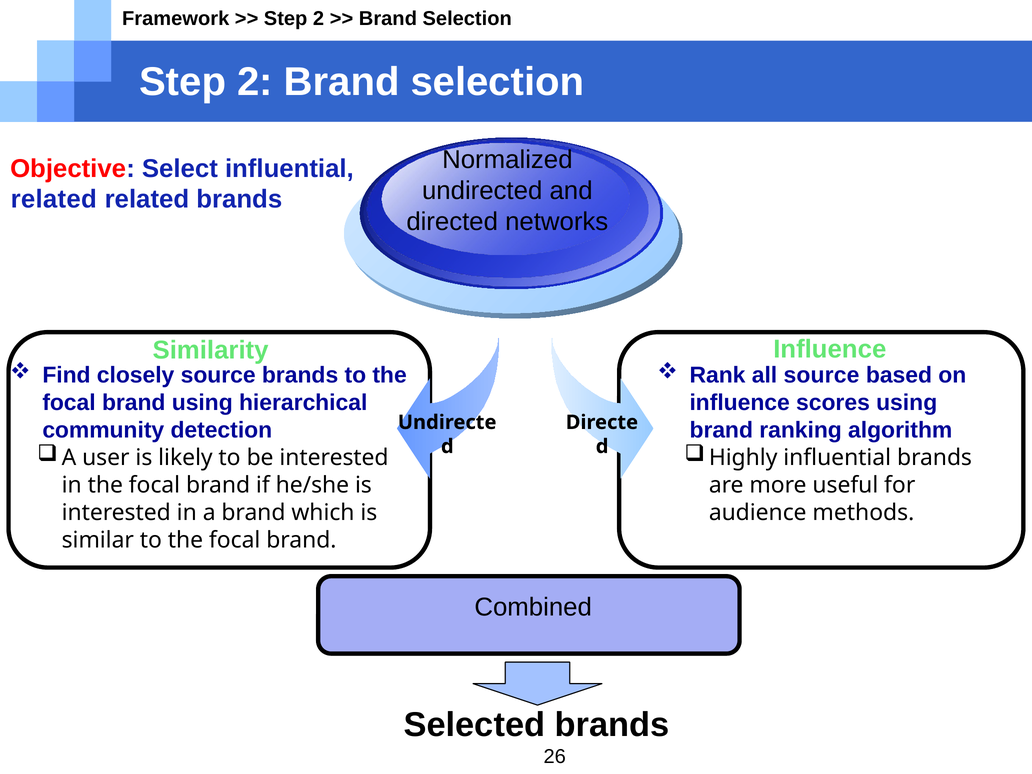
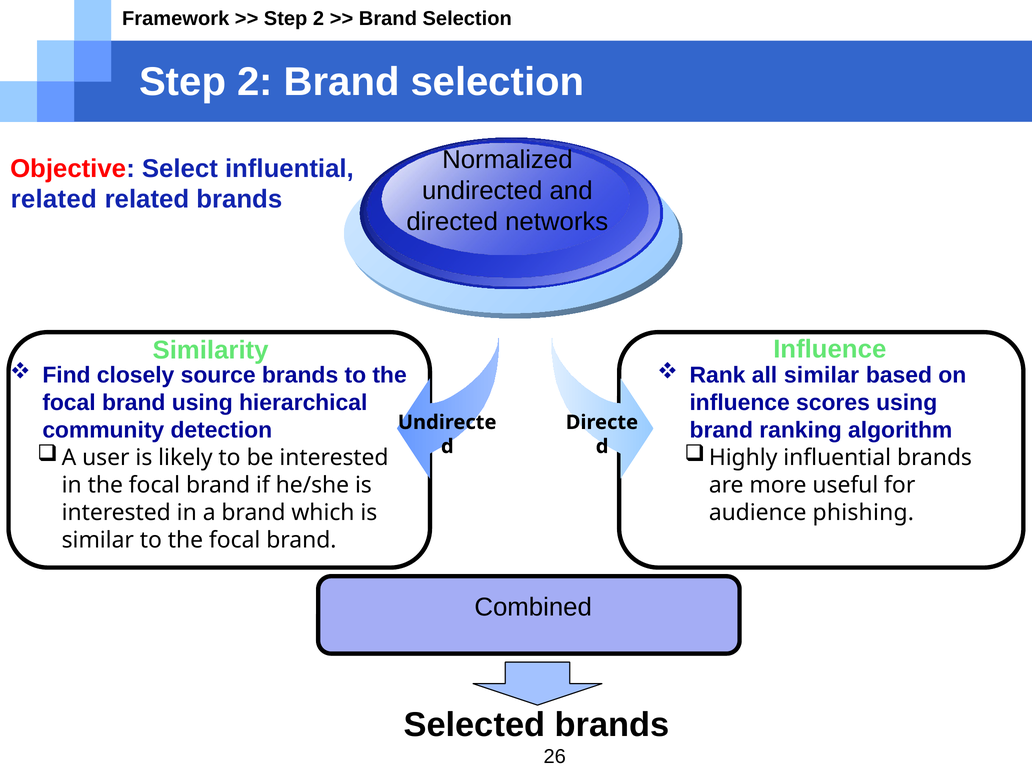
all source: source -> similar
methods: methods -> phishing
